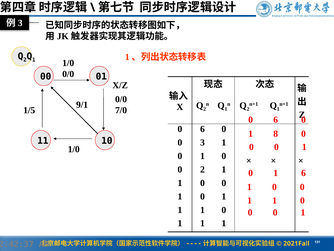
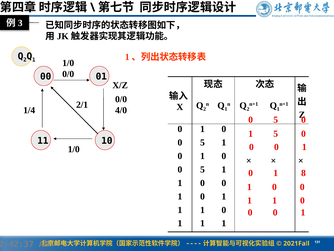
9/1: 9/1 -> 2/1
1/5: 1/5 -> 1/4
7/0: 7/0 -> 4/0
6 at (276, 120): 6 -> 5
6 at (202, 129): 6 -> 1
1 8: 8 -> 5
3 at (202, 142): 3 -> 5
2 at (202, 169): 2 -> 5
1 6: 6 -> 8
